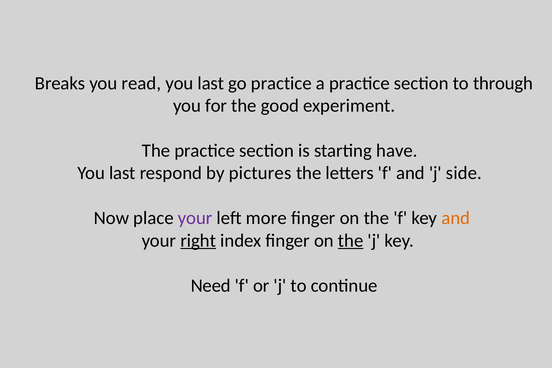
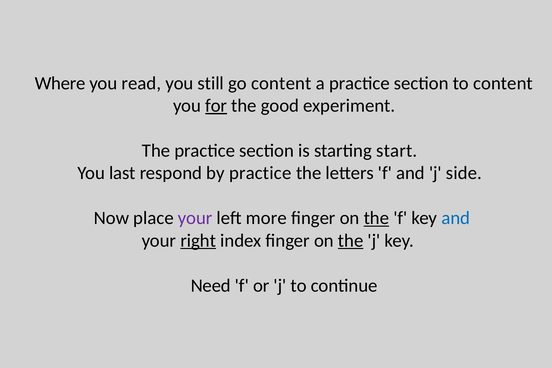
Breaks: Breaks -> Where
last at (211, 83): last -> still
go practice: practice -> content
to through: through -> content
for underline: none -> present
have: have -> start
by pictures: pictures -> practice
the at (376, 218) underline: none -> present
and at (456, 218) colour: orange -> blue
